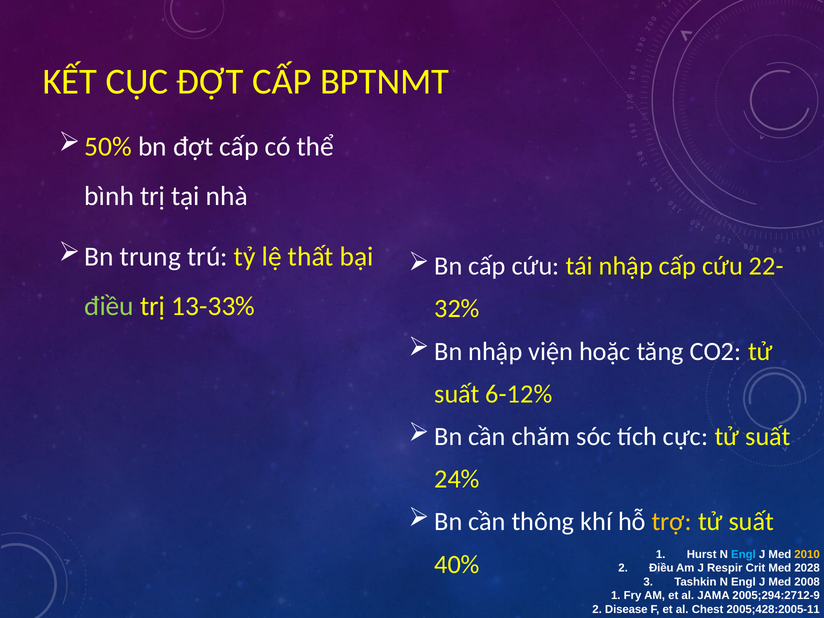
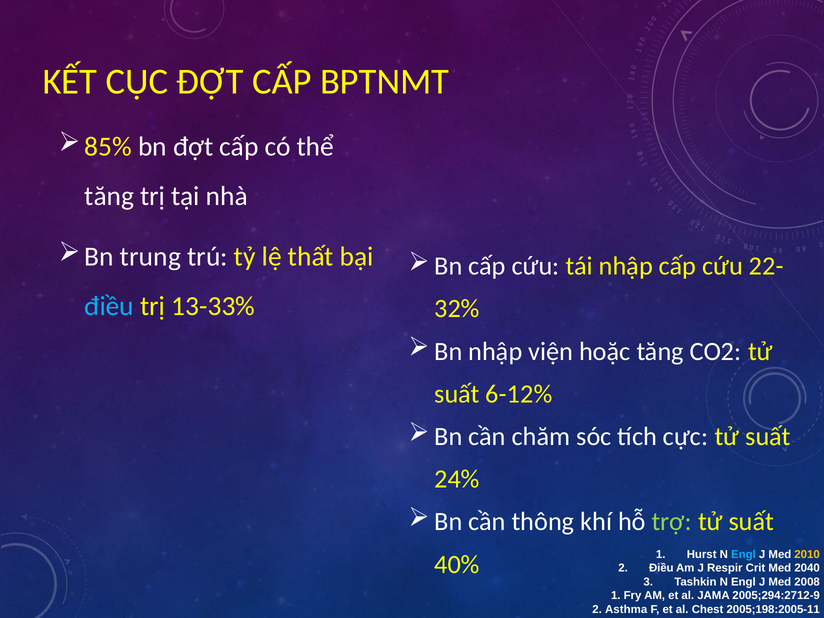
50%: 50% -> 85%
bình at (109, 196): bình -> tăng
điều at (109, 306) colour: light green -> light blue
trợ colour: yellow -> light green
2028: 2028 -> 2040
Disease: Disease -> Asthma
2005;428:2005-11: 2005;428:2005-11 -> 2005;198:2005-11
